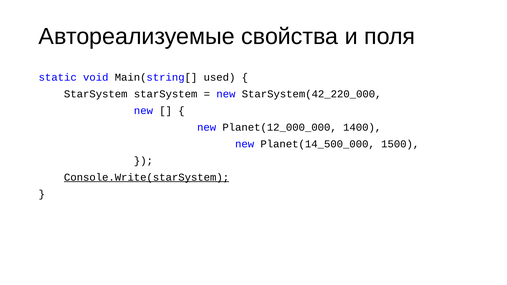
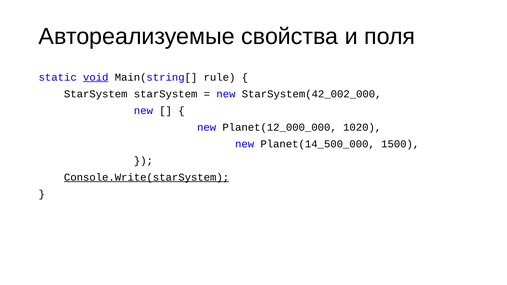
void underline: none -> present
used: used -> rule
StarSystem(42_220_000: StarSystem(42_220_000 -> StarSystem(42_002_000
1400: 1400 -> 1020
